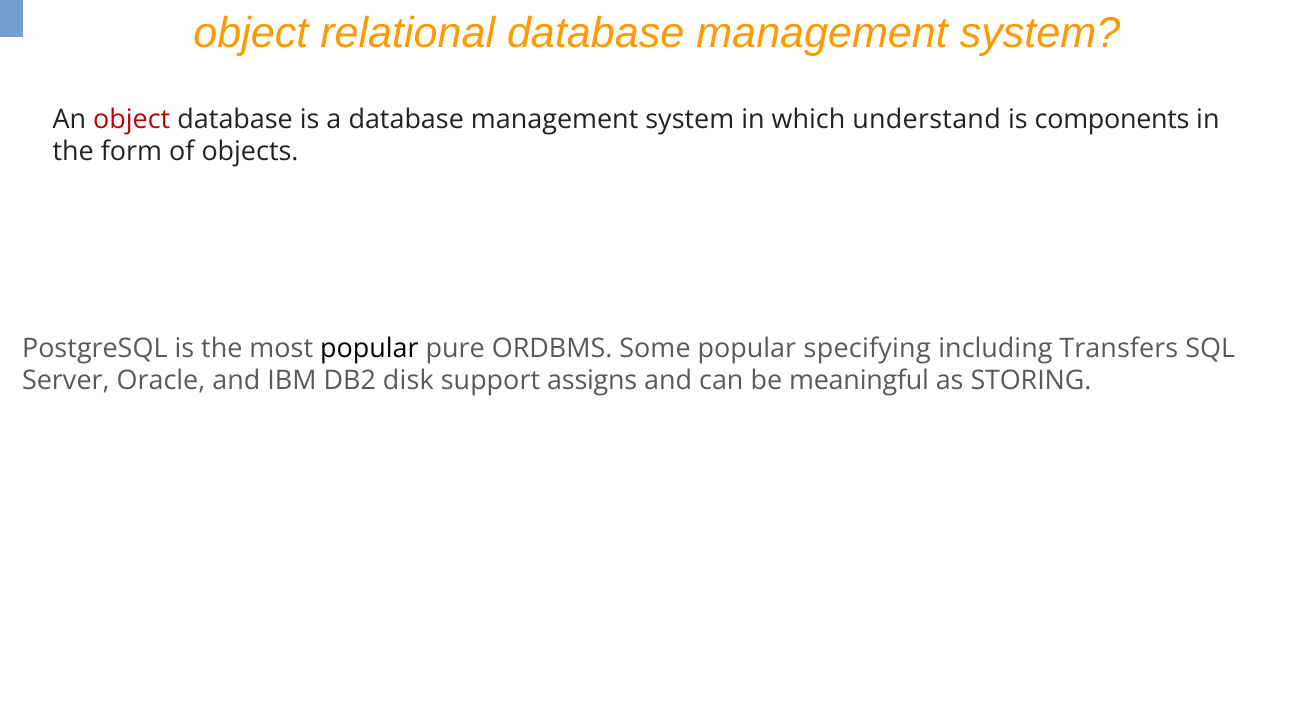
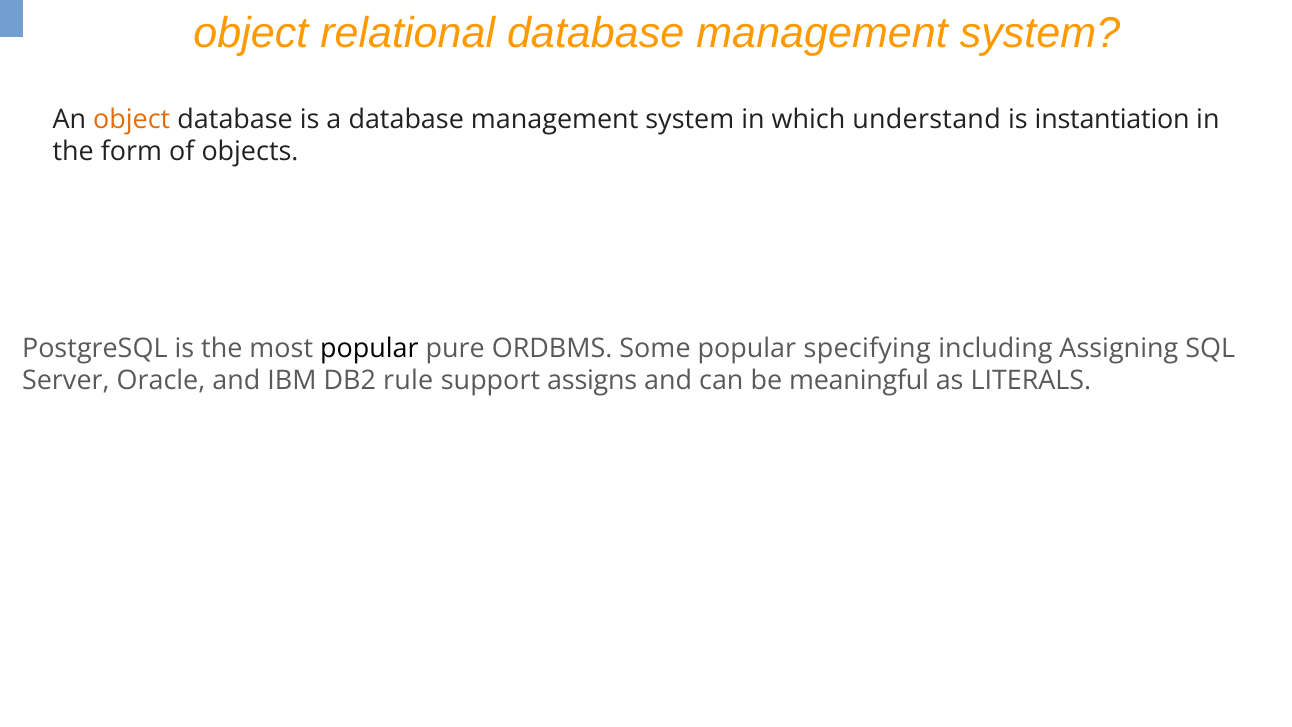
object at (132, 120) colour: red -> orange
components: components -> instantiation
Transfers: Transfers -> Assigning
disk: disk -> rule
STORING: STORING -> LITERALS
